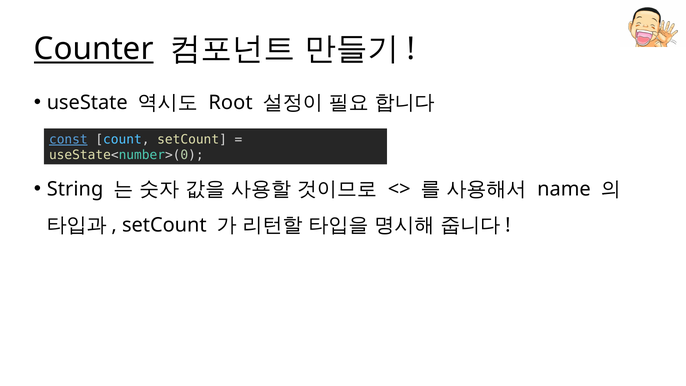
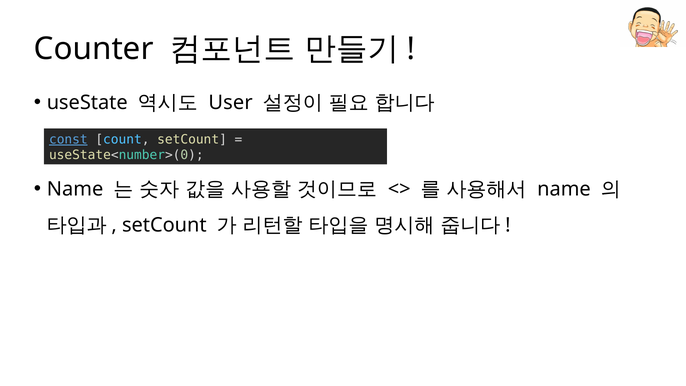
Counter underline: present -> none
Root: Root -> User
String at (75, 189): String -> Name
